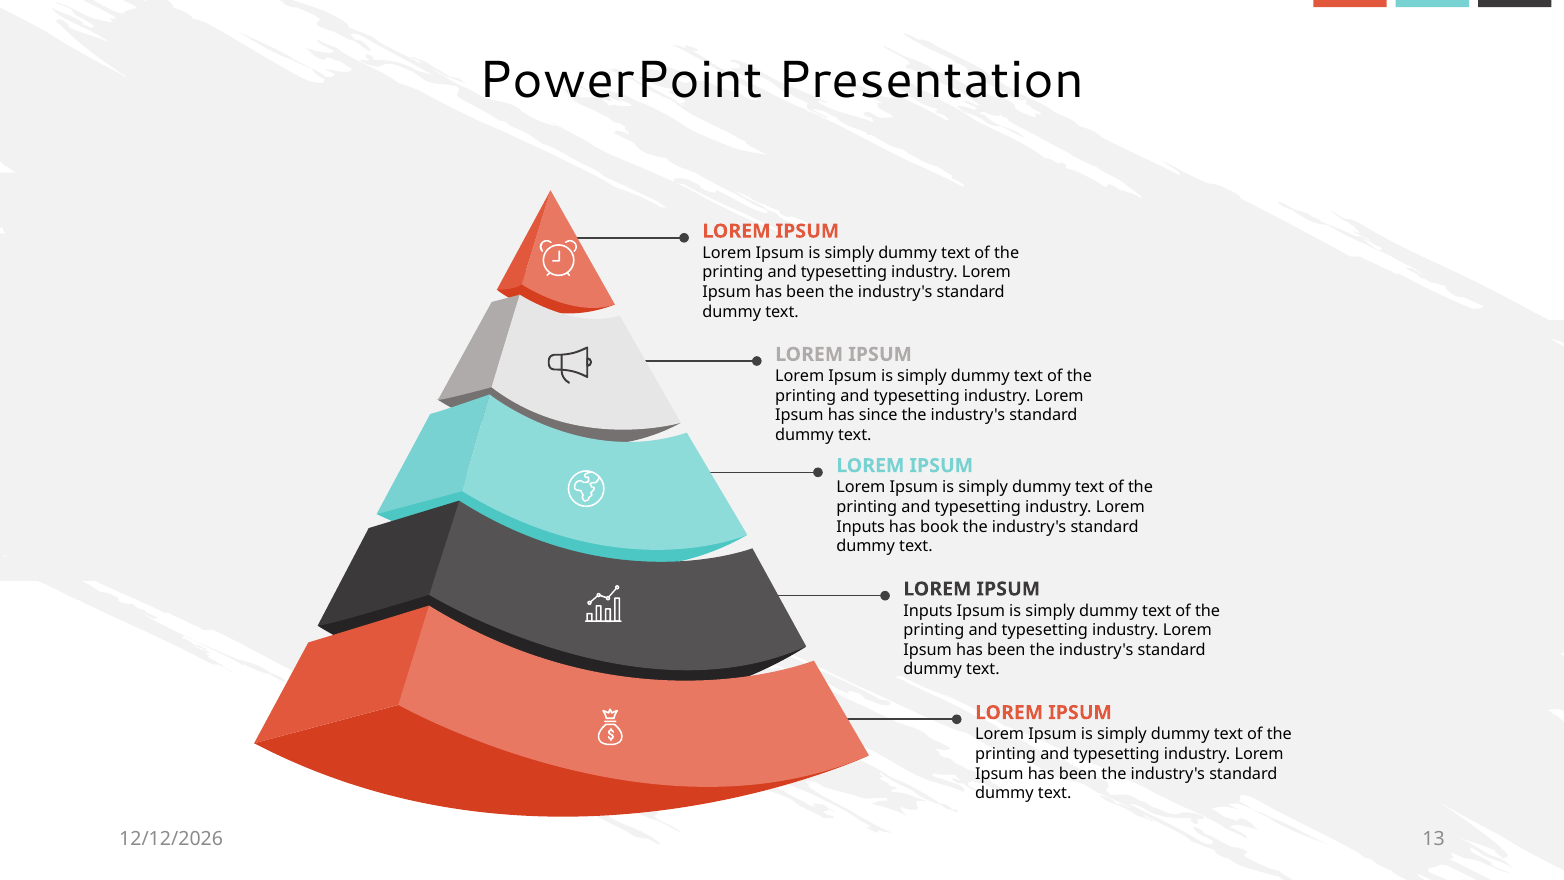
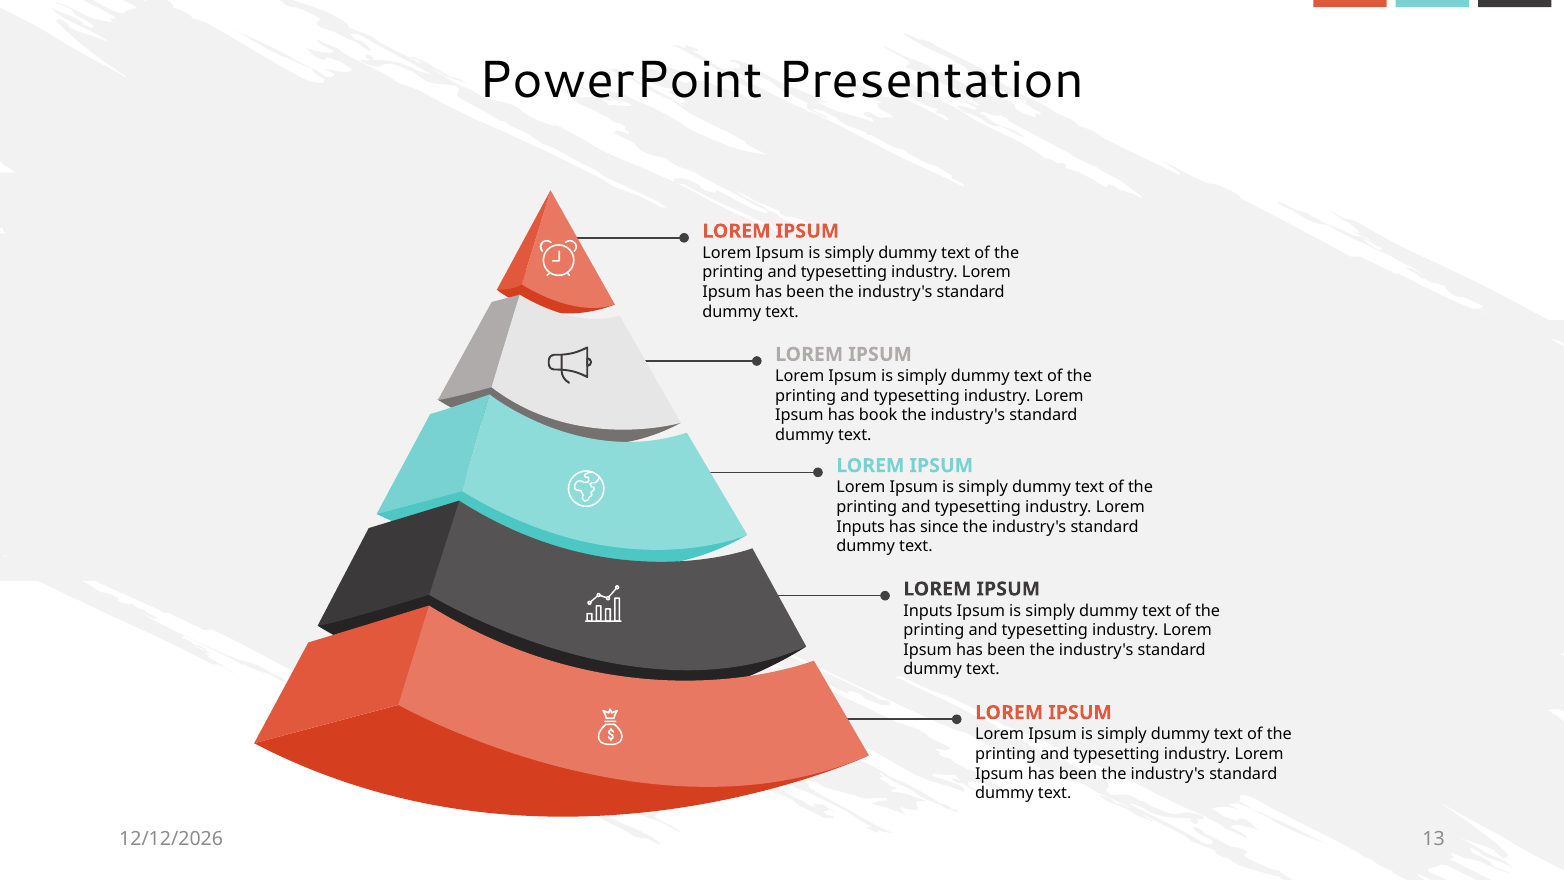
since: since -> book
book: book -> since
